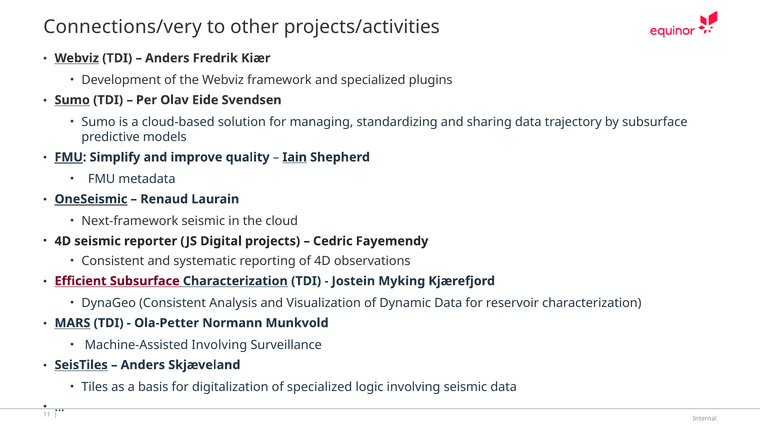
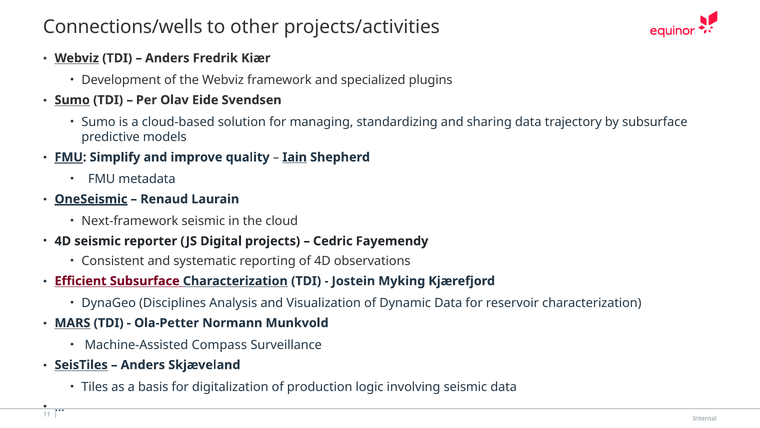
Connections/very: Connections/very -> Connections/wells
OneSeismic underline: none -> present
DynaGeo Consistent: Consistent -> Disciplines
Machine-Assisted Involving: Involving -> Compass
of specialized: specialized -> production
